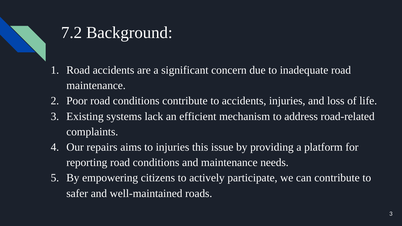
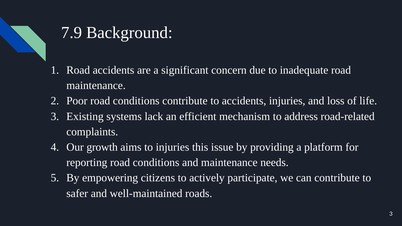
7.2: 7.2 -> 7.9
repairs: repairs -> growth
